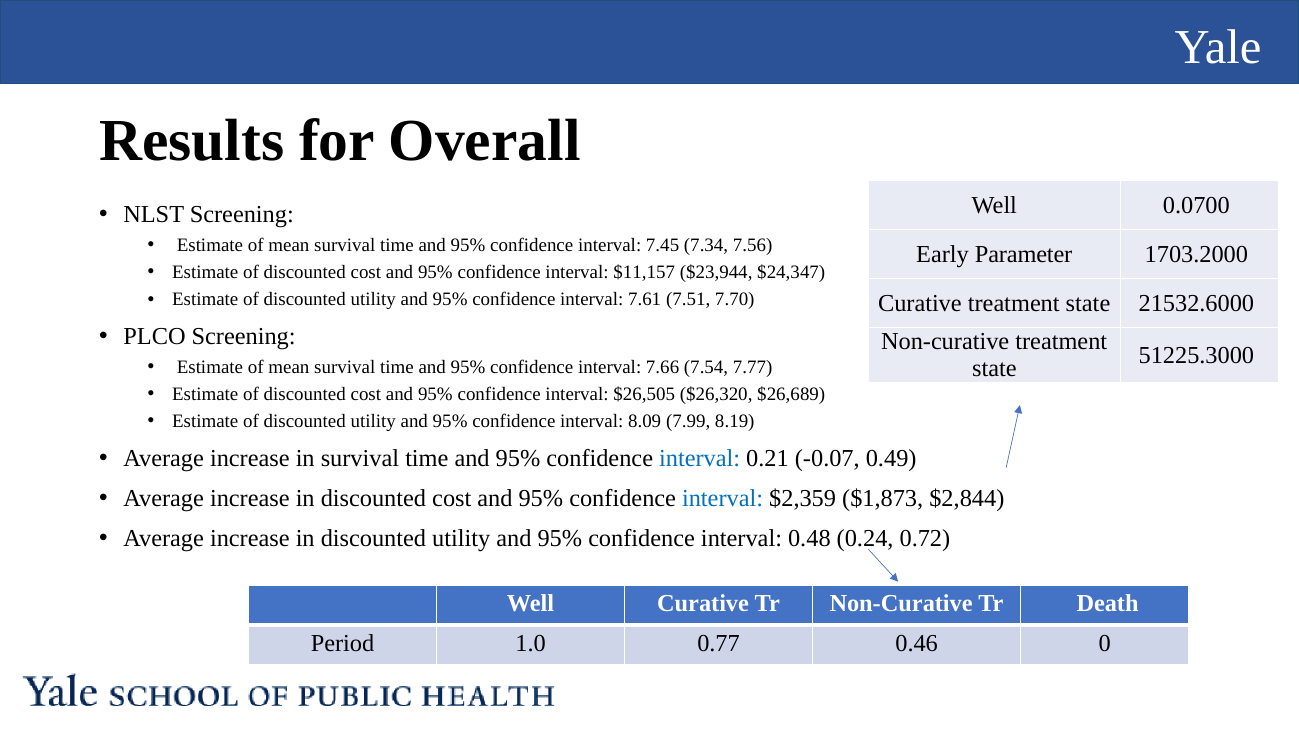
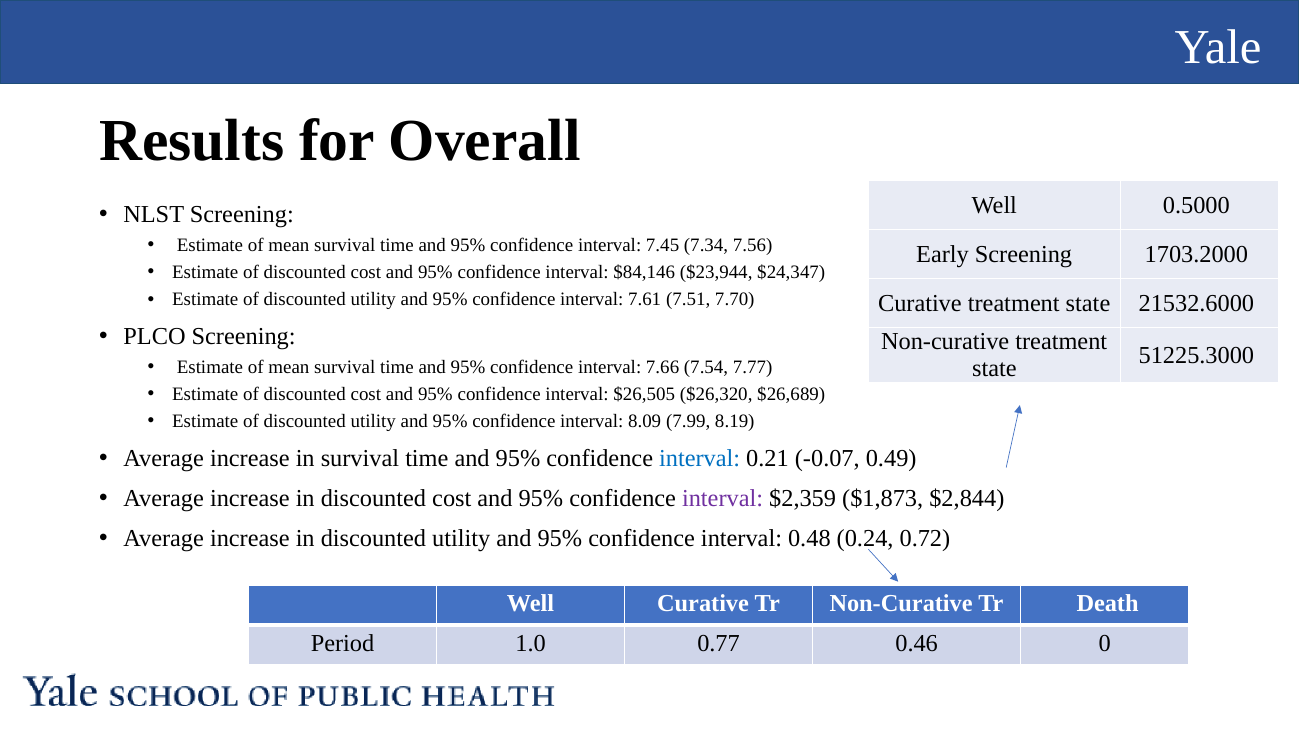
0.0700: 0.0700 -> 0.5000
Early Parameter: Parameter -> Screening
$11,157: $11,157 -> $84,146
interval at (723, 498) colour: blue -> purple
